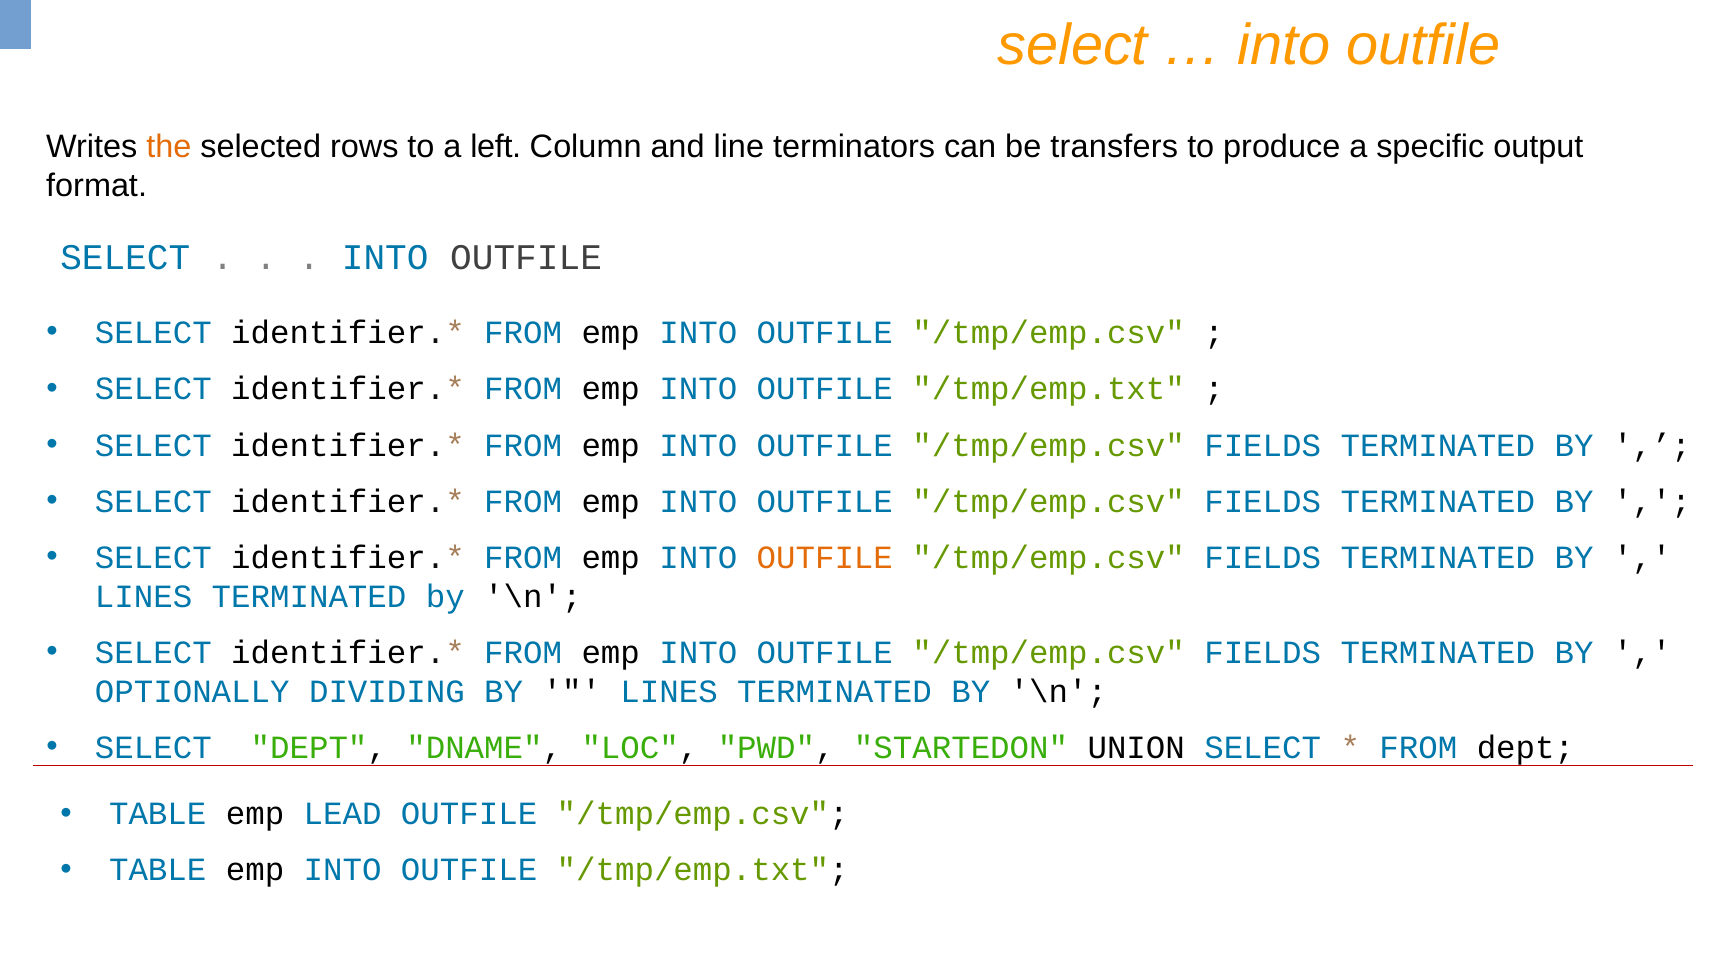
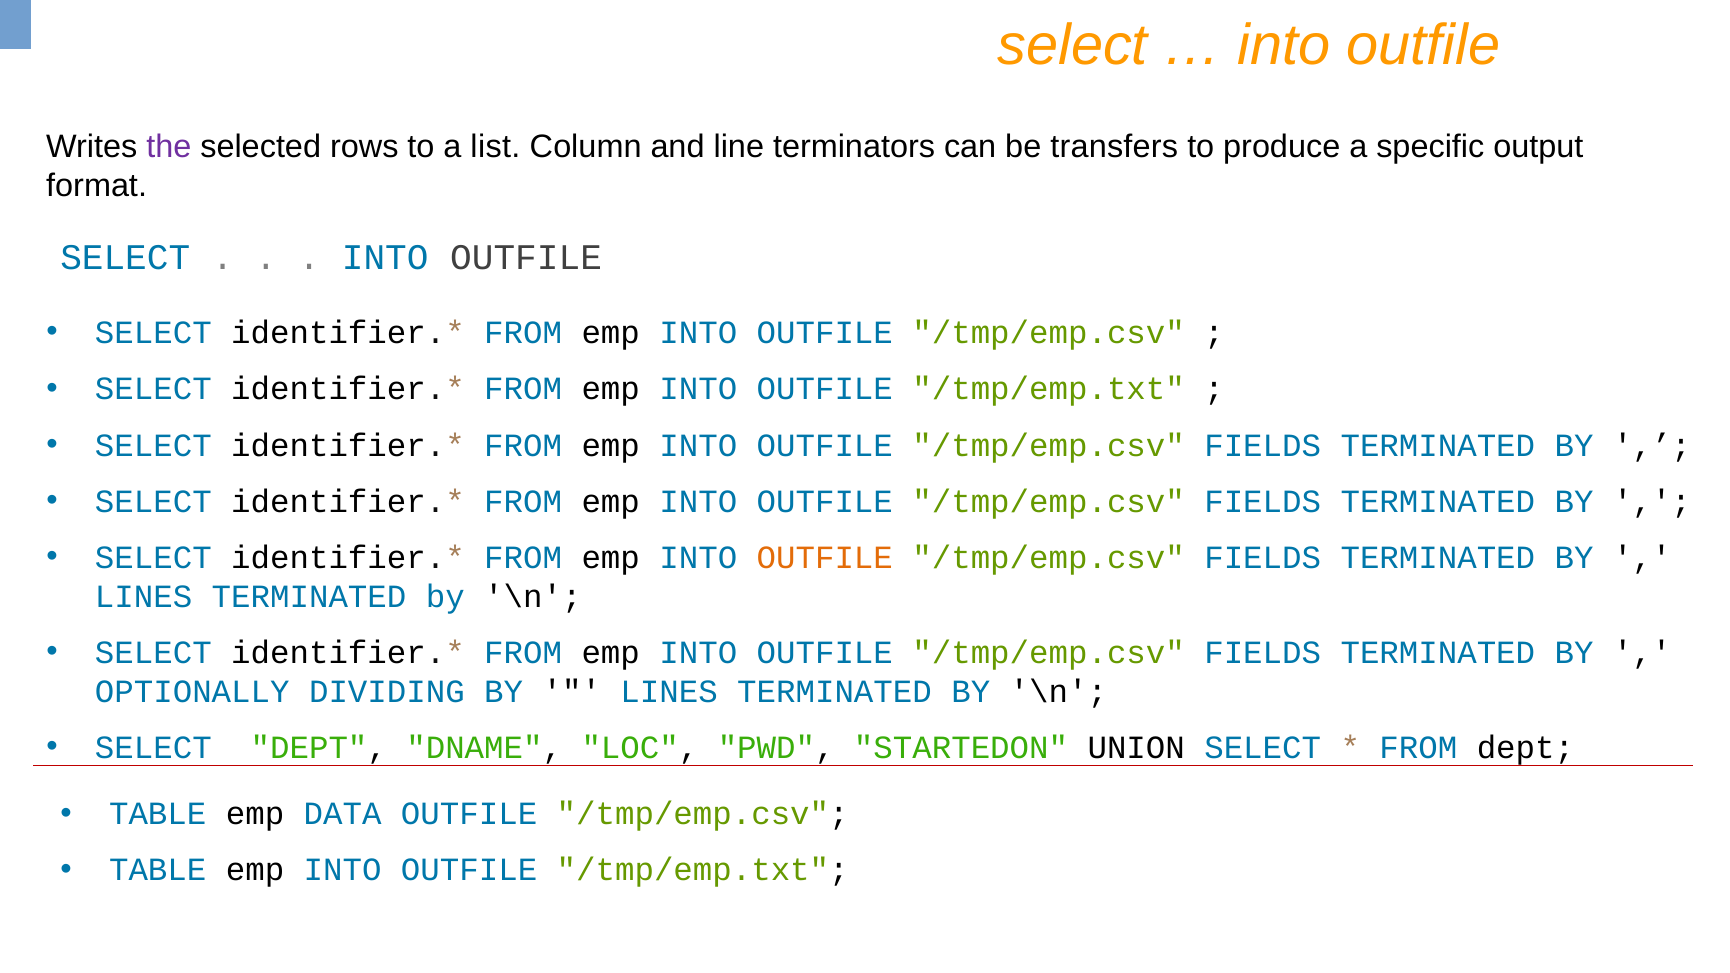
the colour: orange -> purple
left: left -> list
LEAD: LEAD -> DATA
